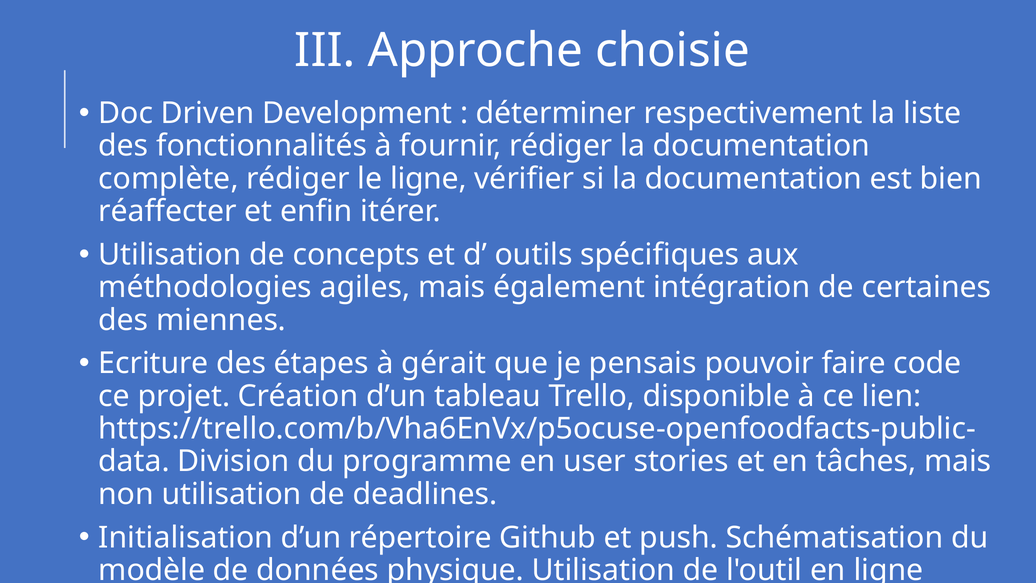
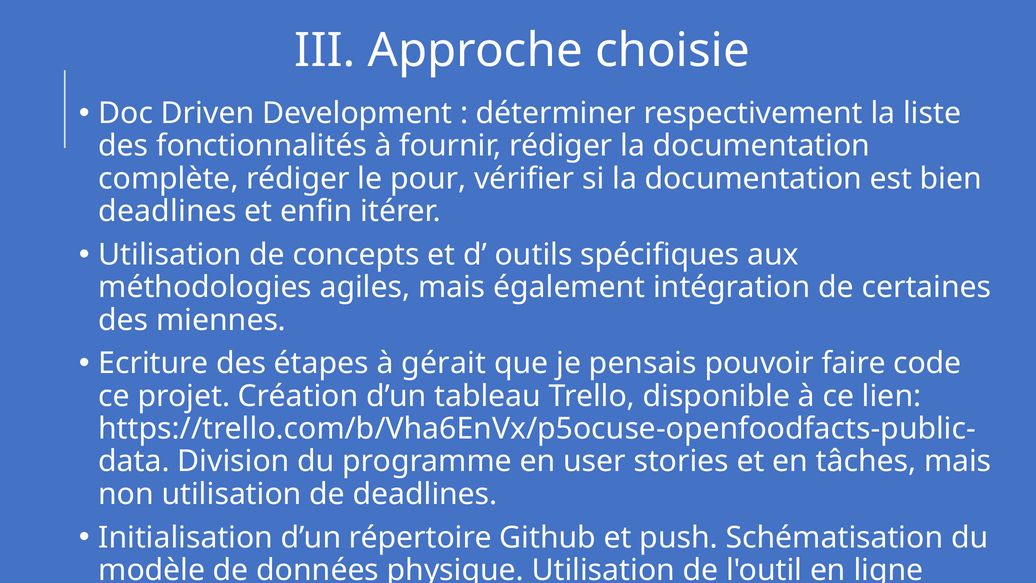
le ligne: ligne -> pour
réaffecter at (168, 211): réaffecter -> deadlines
